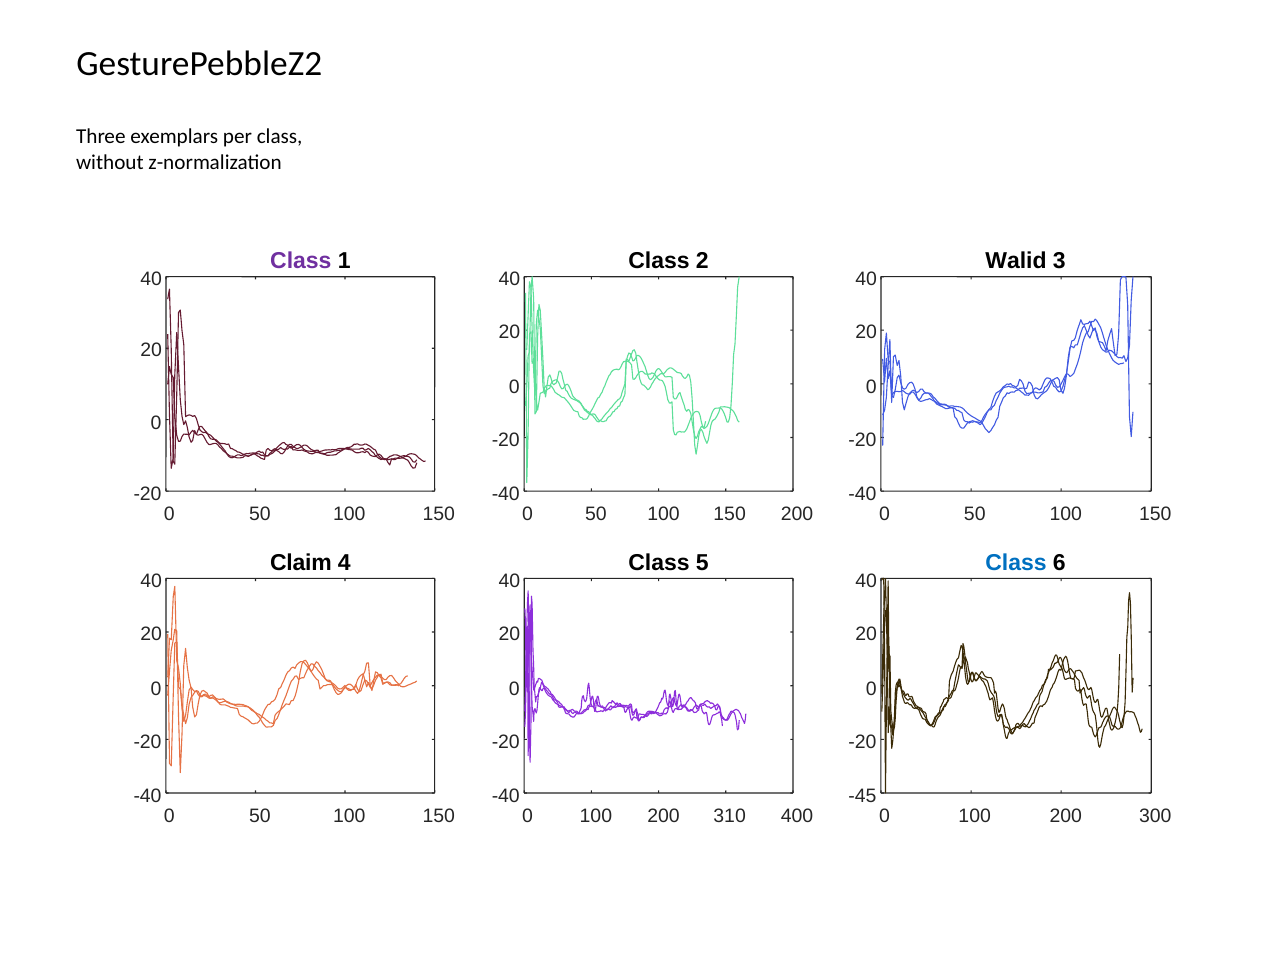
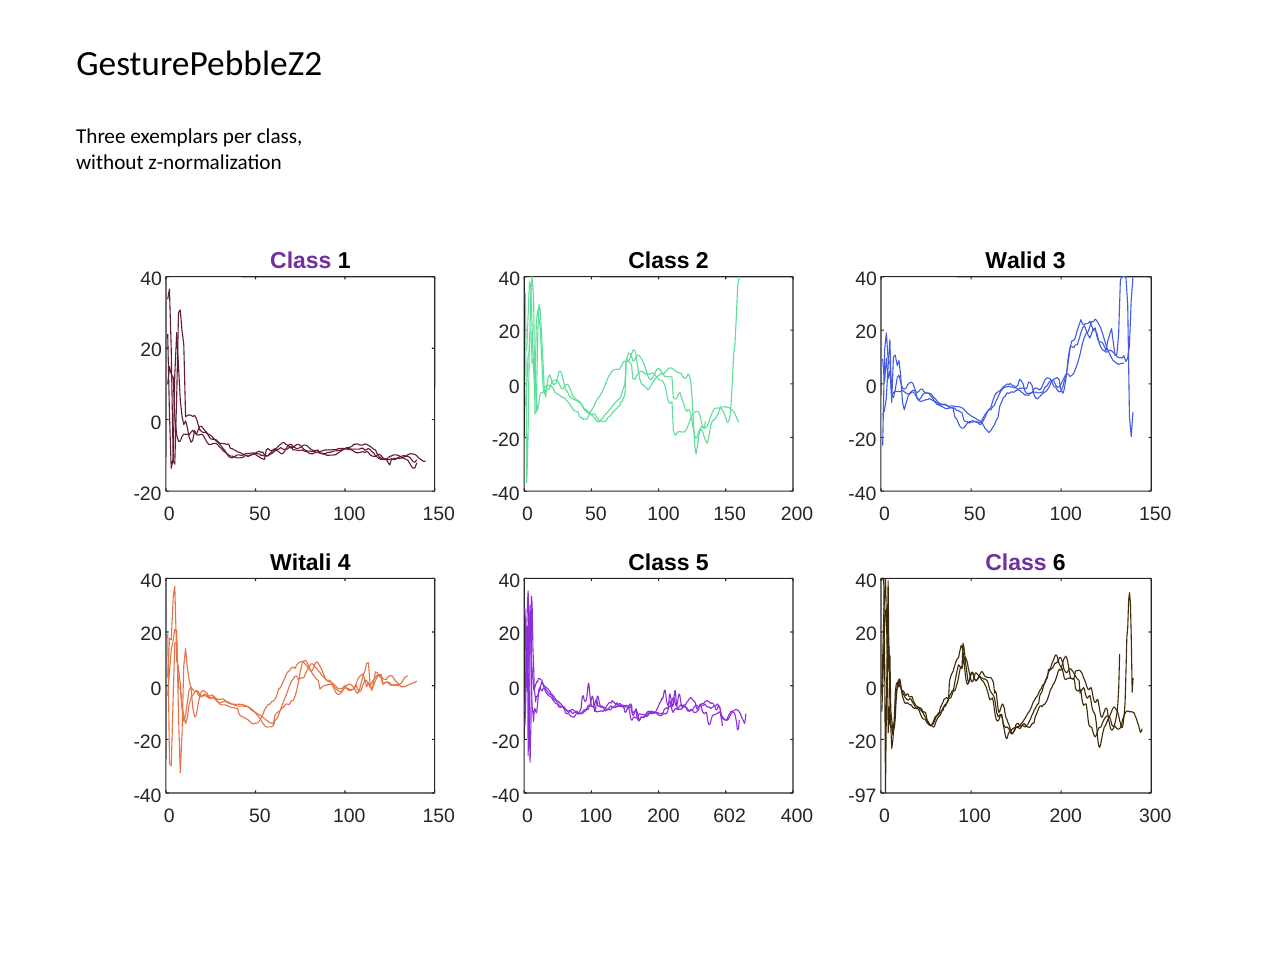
Claim: Claim -> Witali
Class at (1016, 563) colour: blue -> purple
-45: -45 -> -97
310: 310 -> 602
